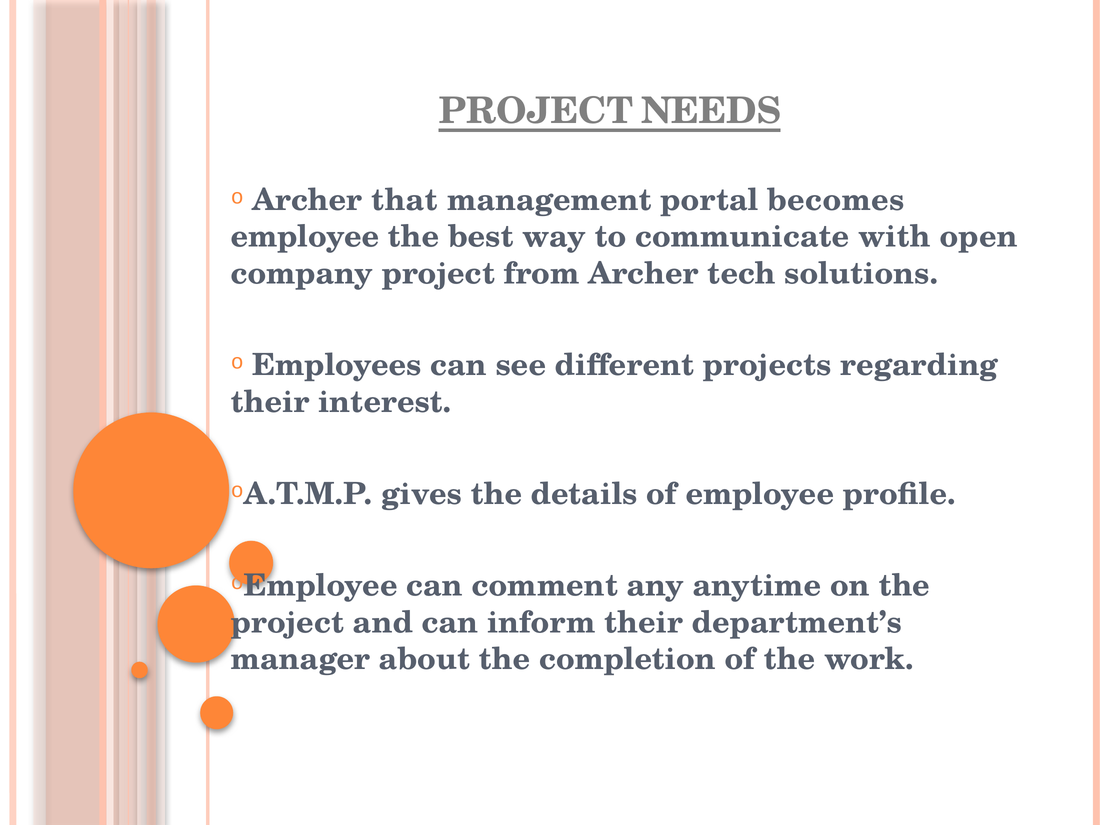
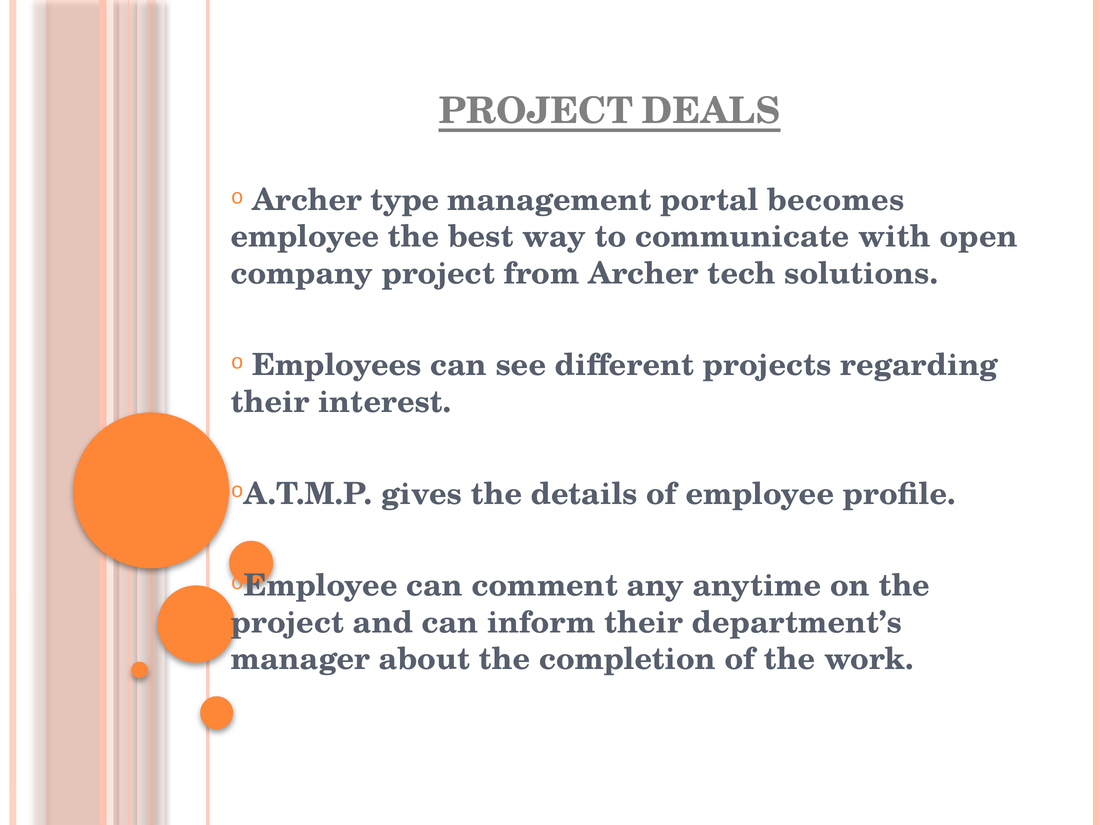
NEEDS: NEEDS -> DEALS
that: that -> type
